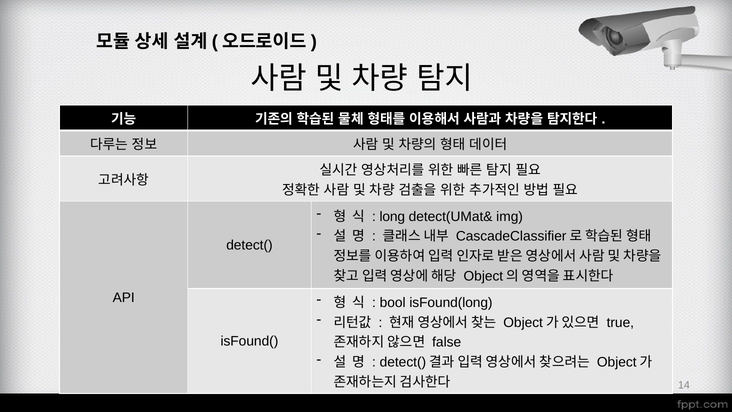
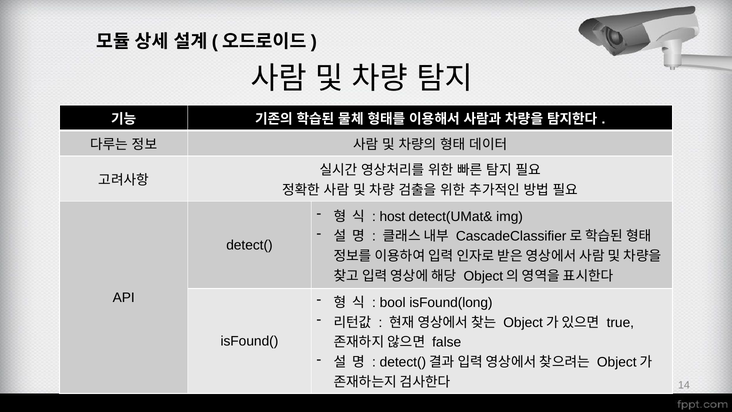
long: long -> host
